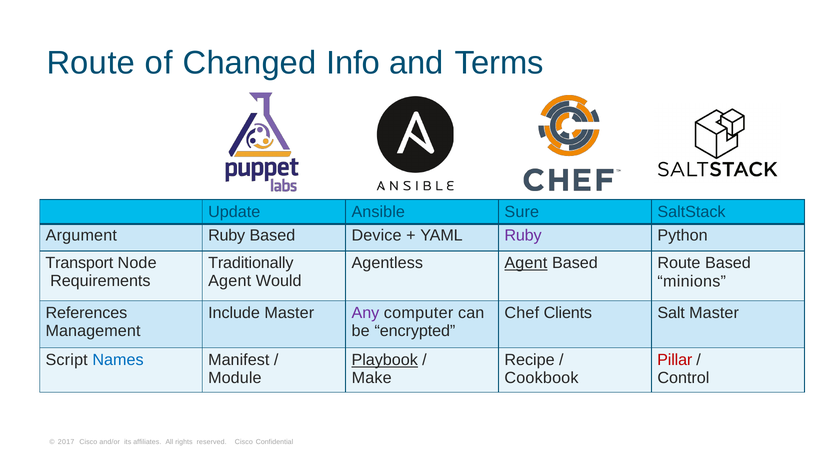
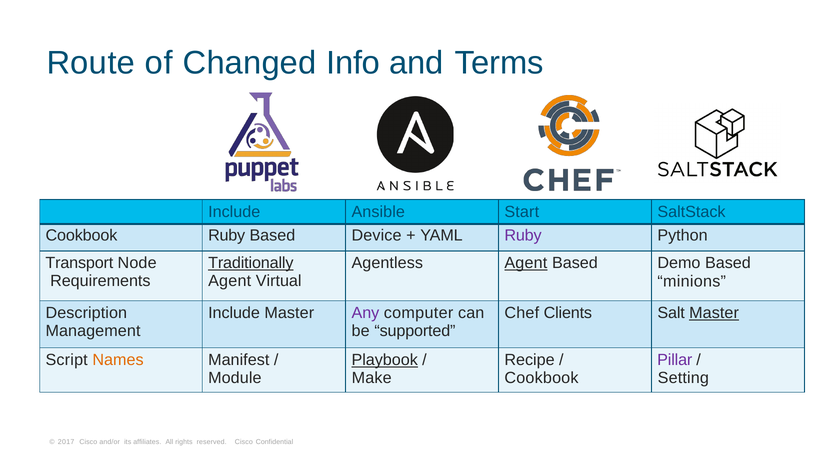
Update at (234, 212): Update -> Include
Sure: Sure -> Start
Argument at (81, 235): Argument -> Cookbook
Traditionally underline: none -> present
Based Route: Route -> Demo
Would: Would -> Virtual
References: References -> Description
Master at (714, 313) underline: none -> present
encrypted: encrypted -> supported
Names colour: blue -> orange
Pillar colour: red -> purple
Control: Control -> Setting
